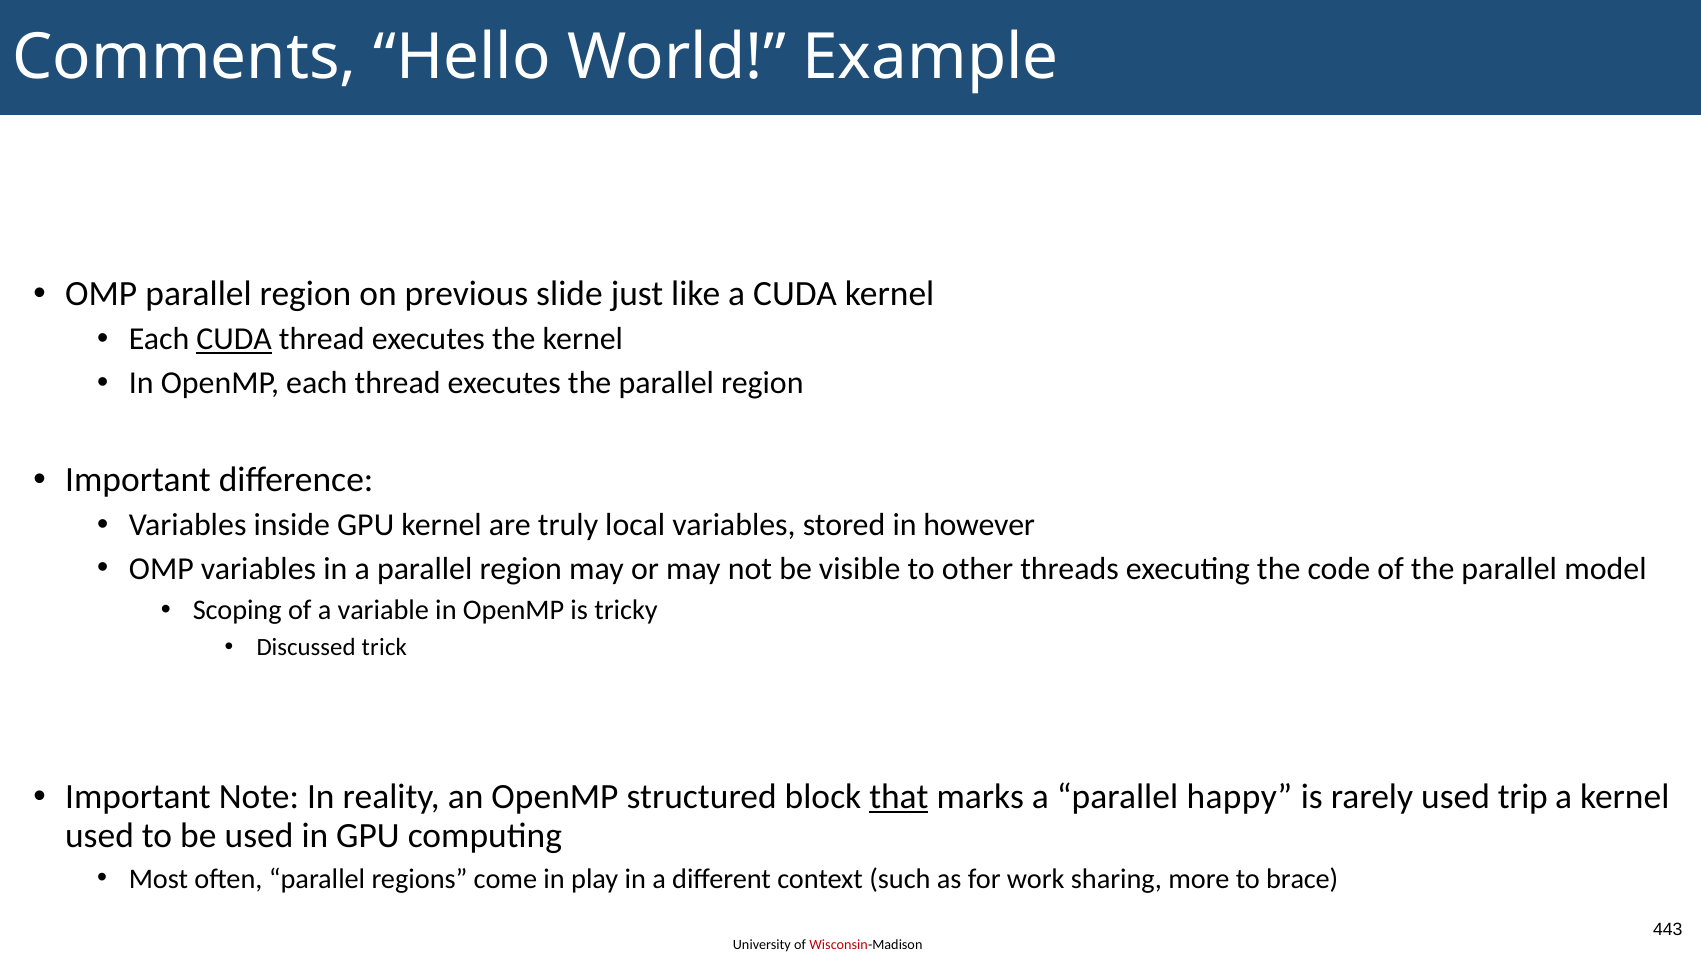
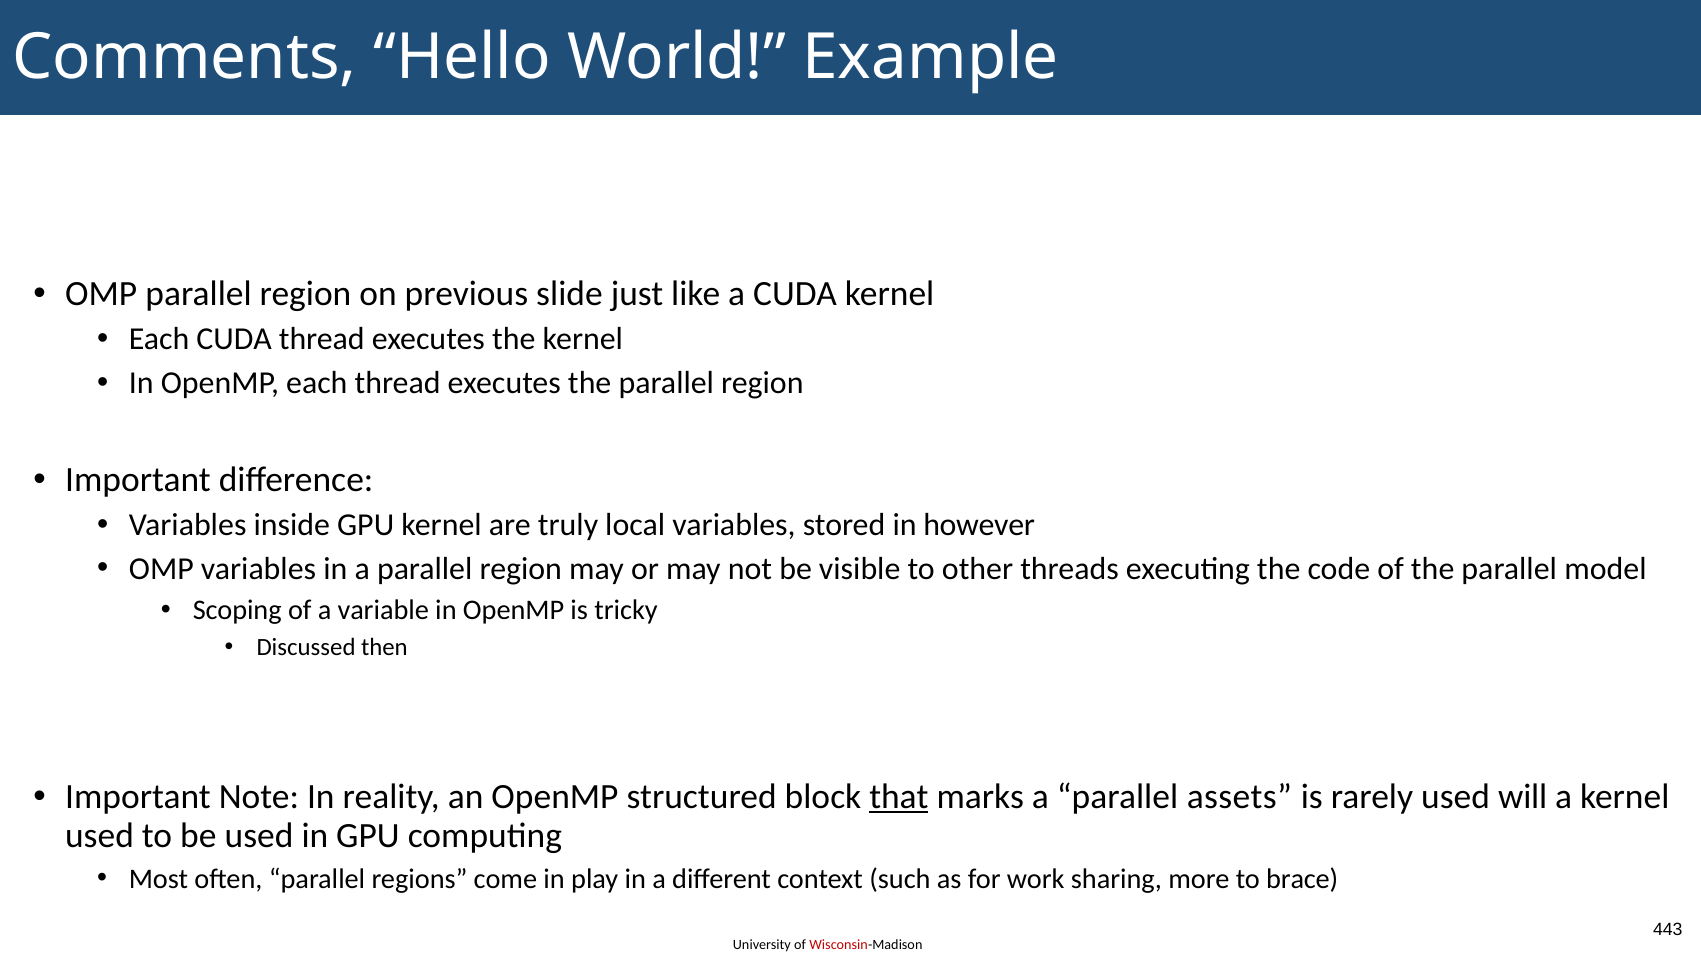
CUDA at (234, 339) underline: present -> none
trick: trick -> then
happy: happy -> assets
trip: trip -> will
